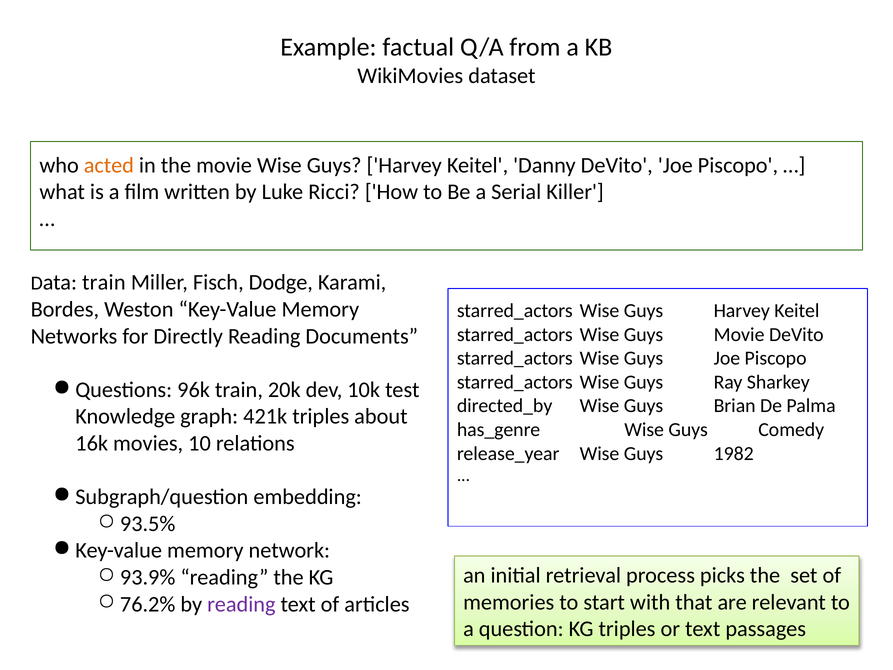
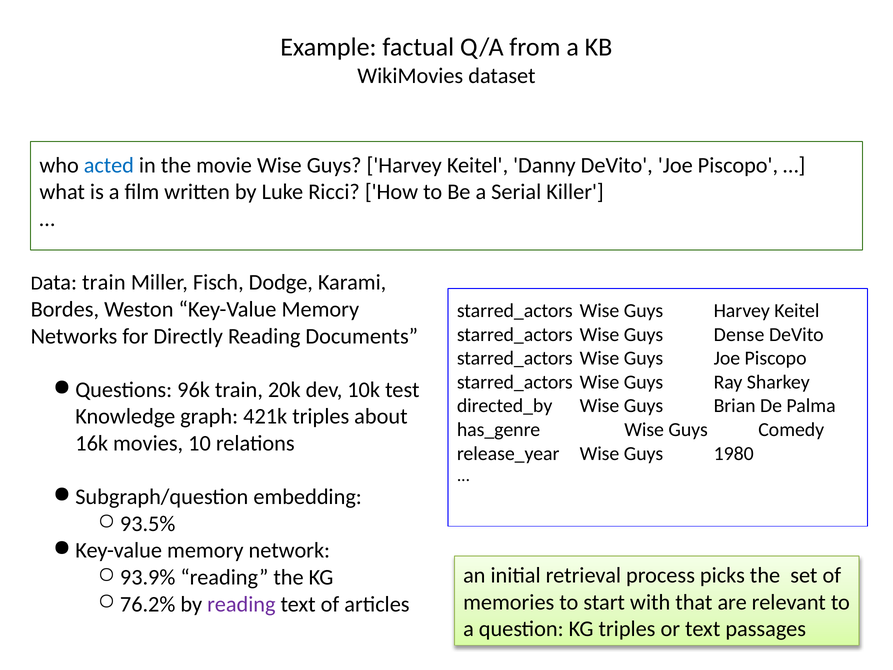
acted colour: orange -> blue
Guys Movie: Movie -> Dense
1982: 1982 -> 1980
